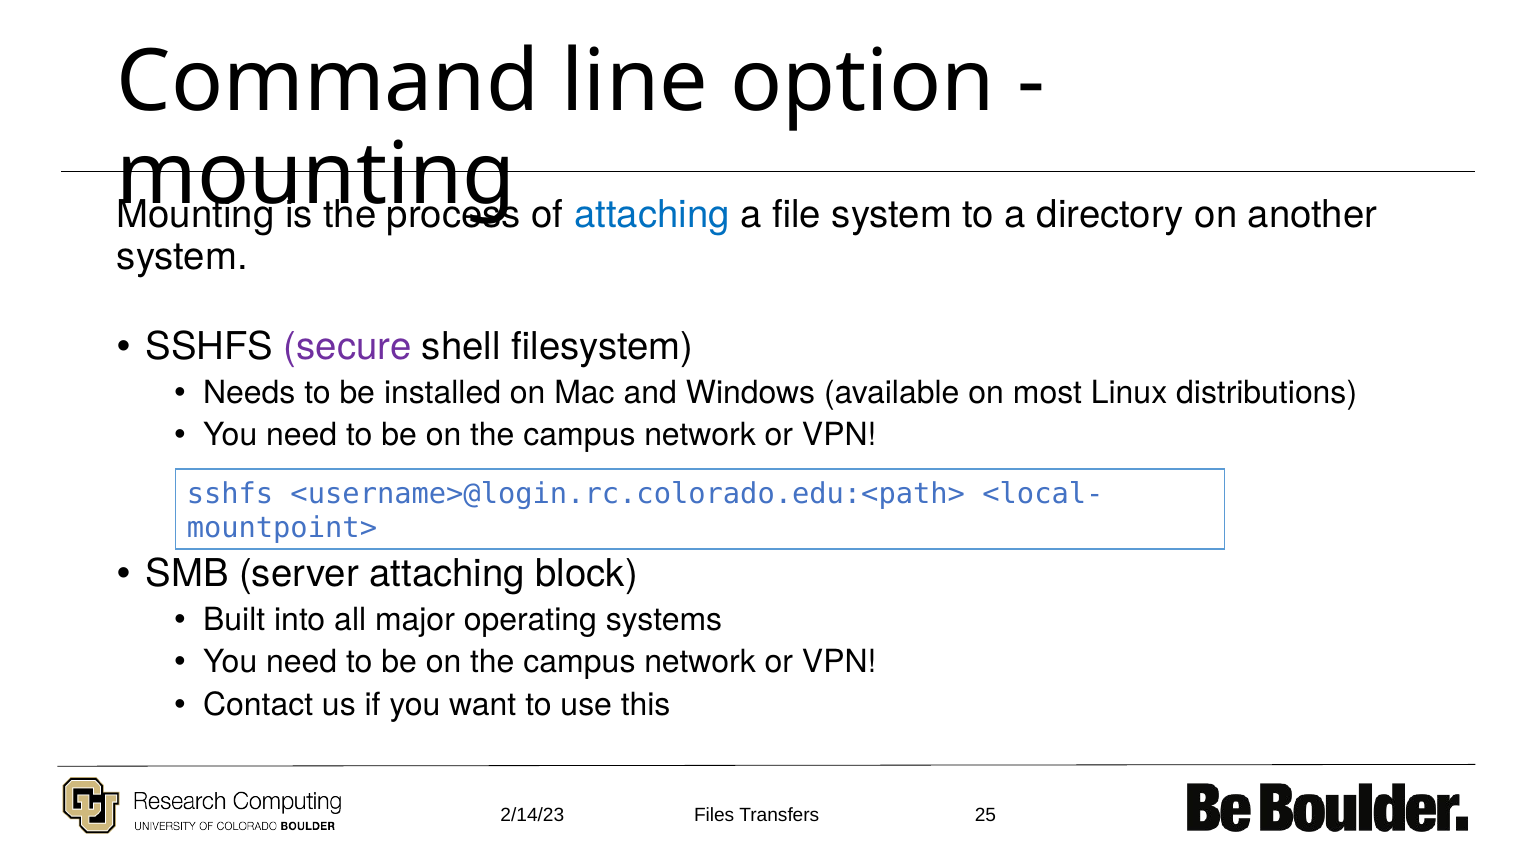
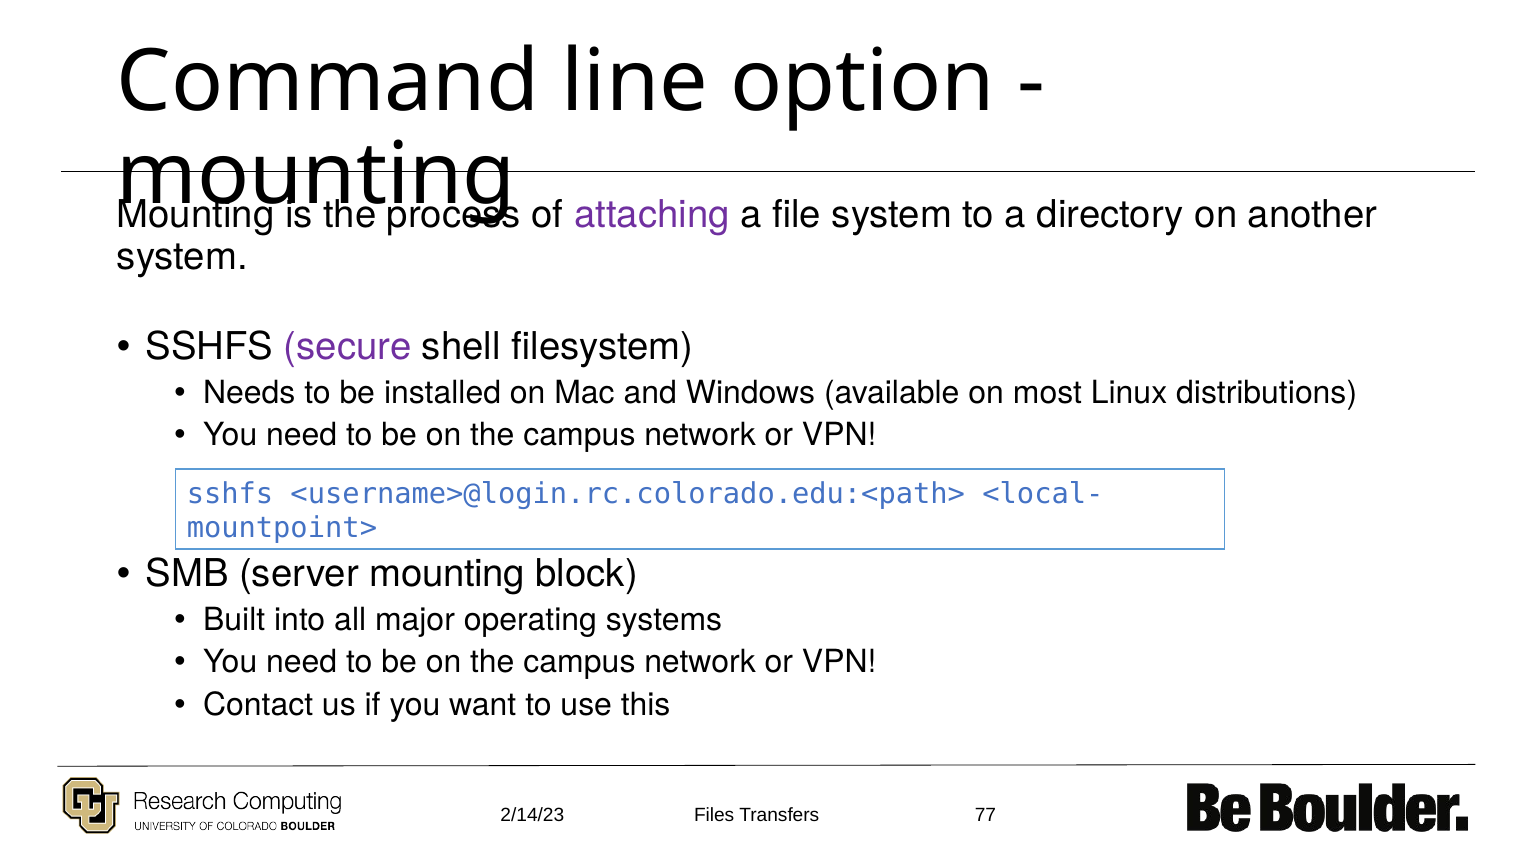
attaching at (652, 215) colour: blue -> purple
server attaching: attaching -> mounting
25: 25 -> 77
